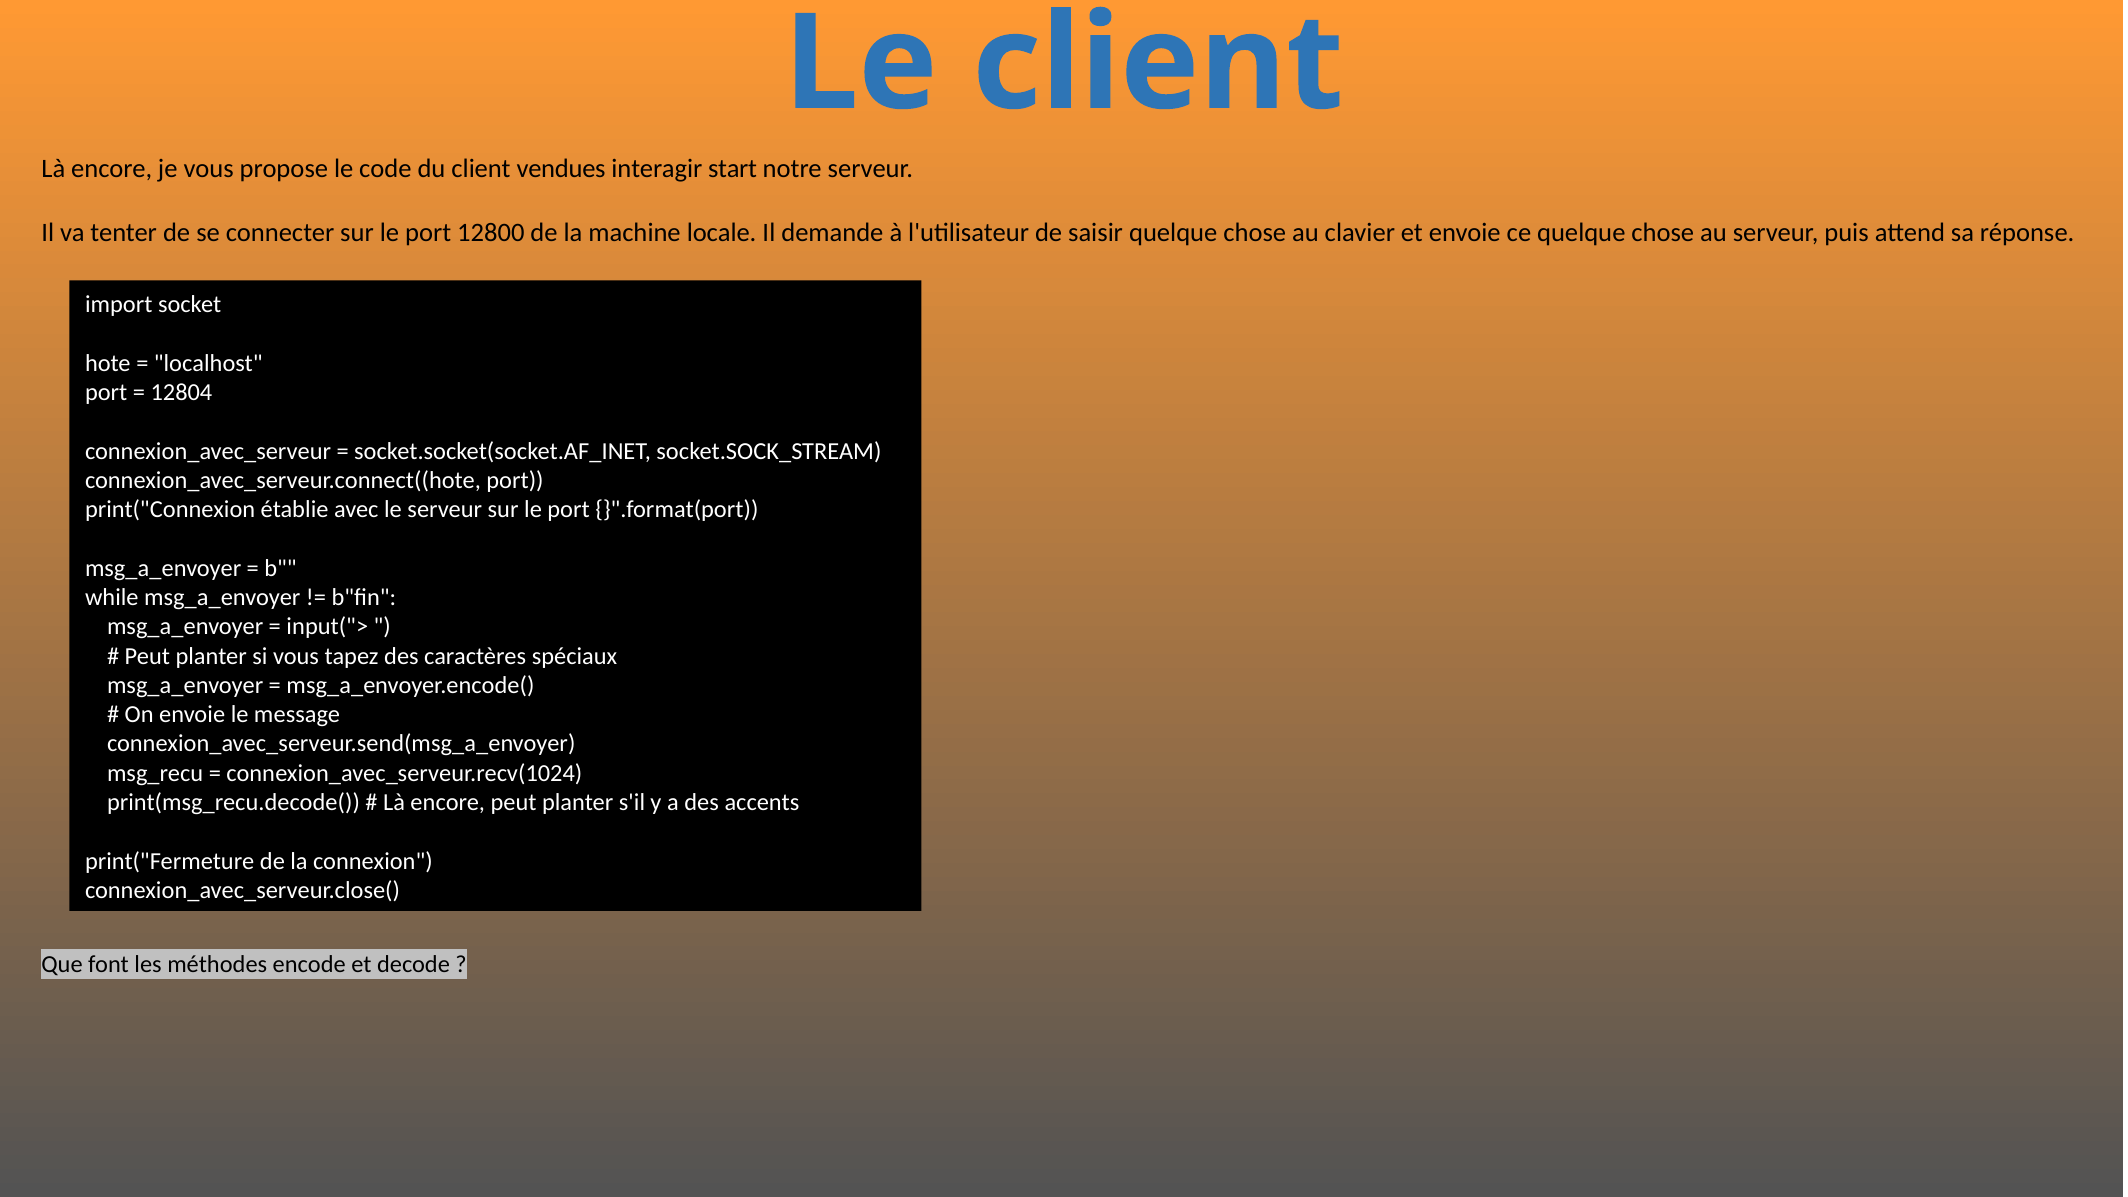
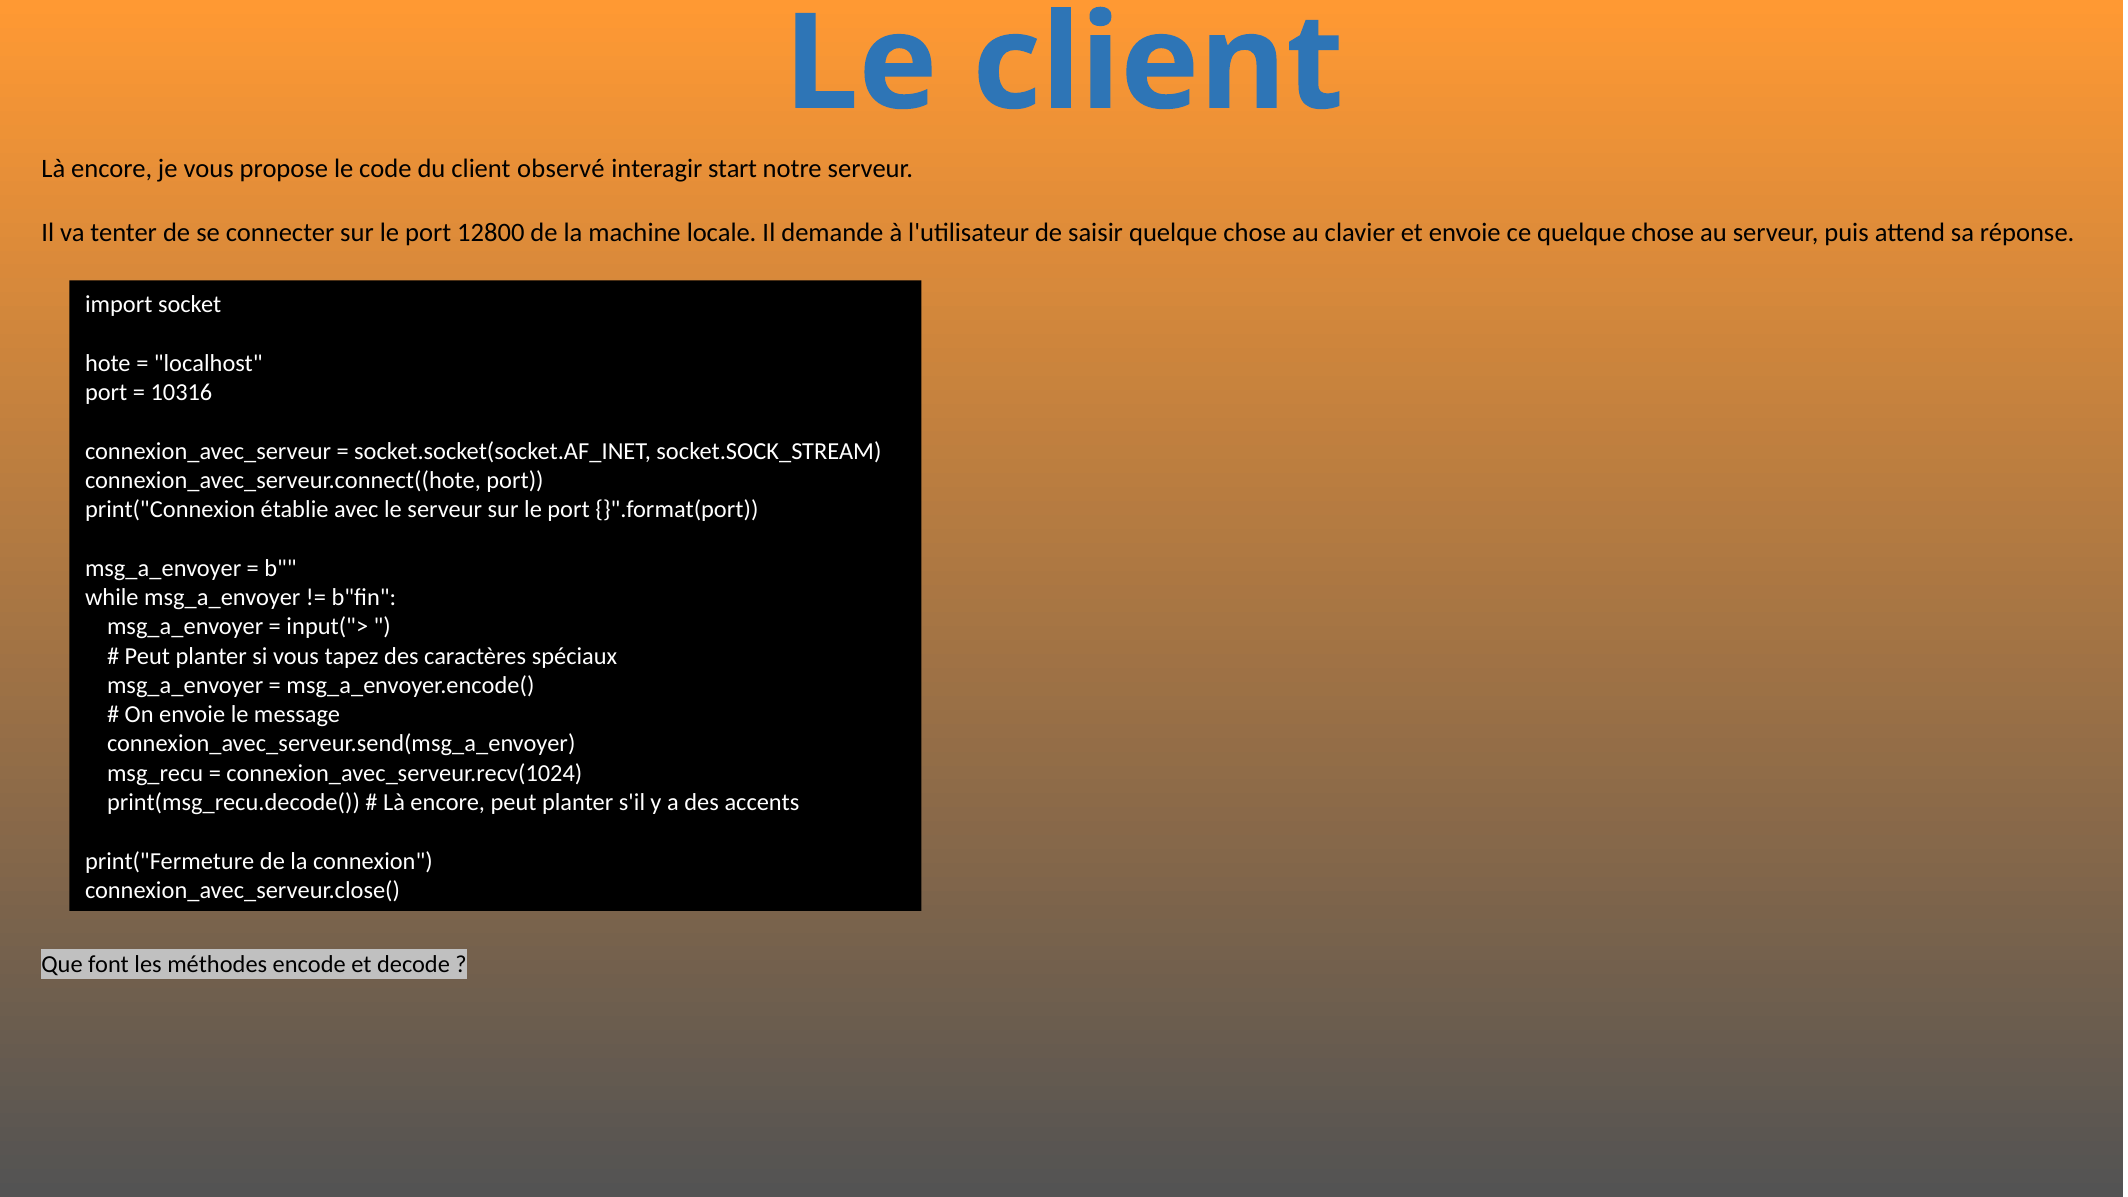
vendues: vendues -> observé
12804: 12804 -> 10316
